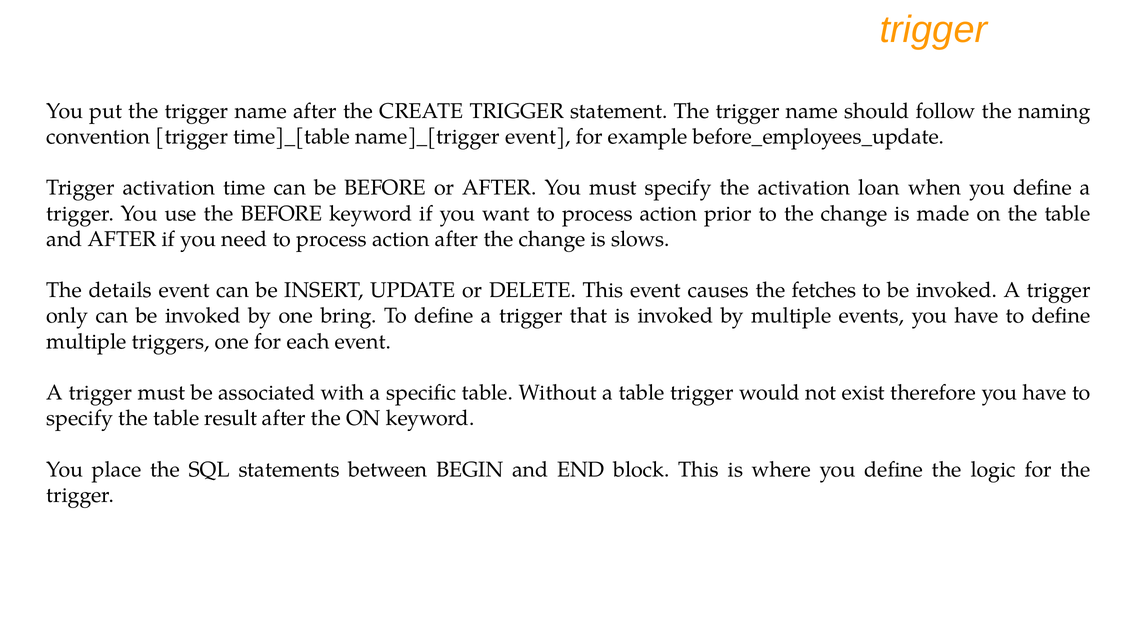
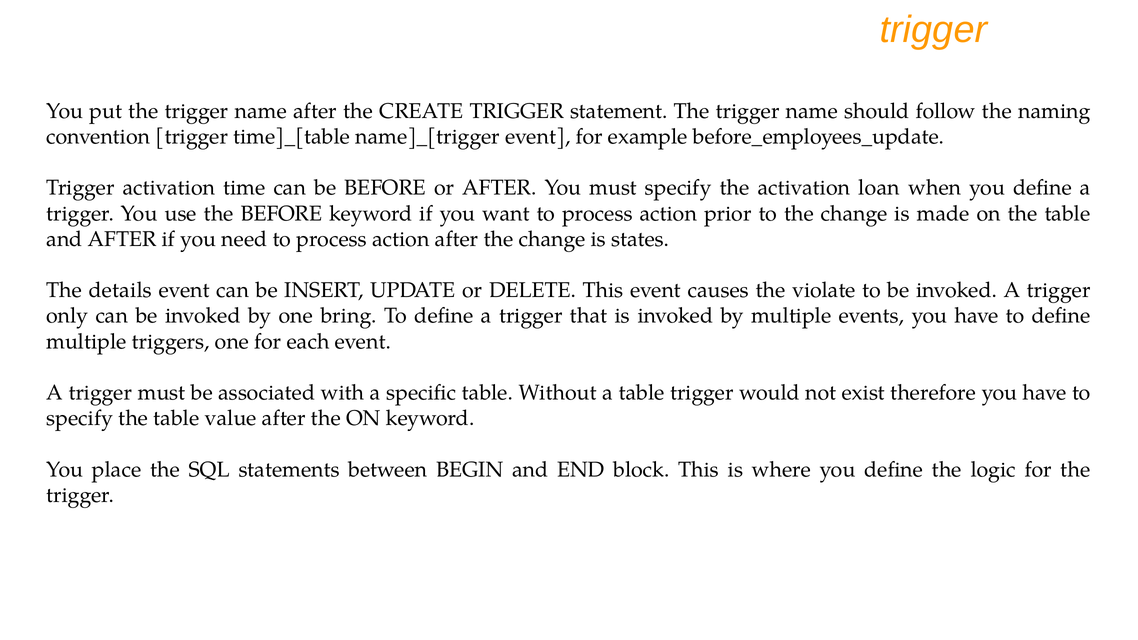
slows: slows -> states
fetches: fetches -> violate
result: result -> value
